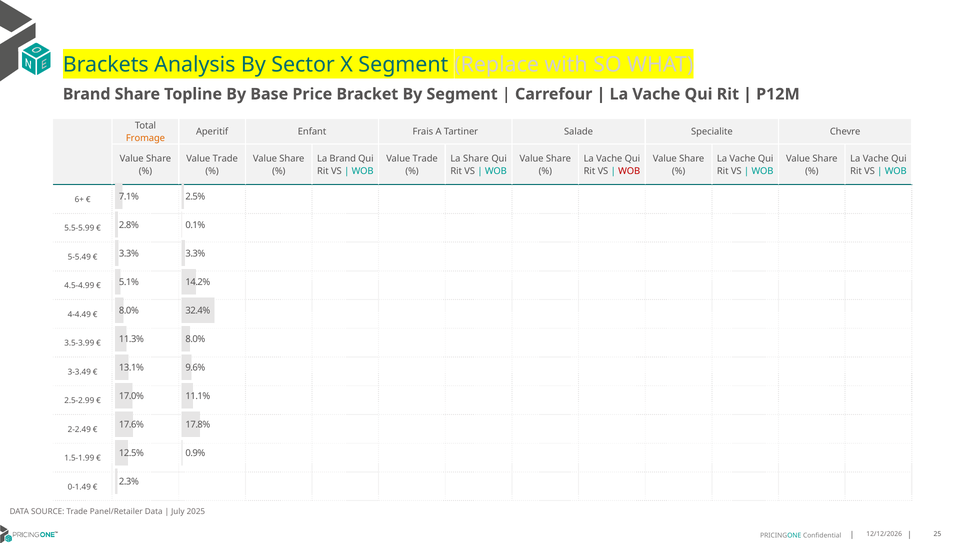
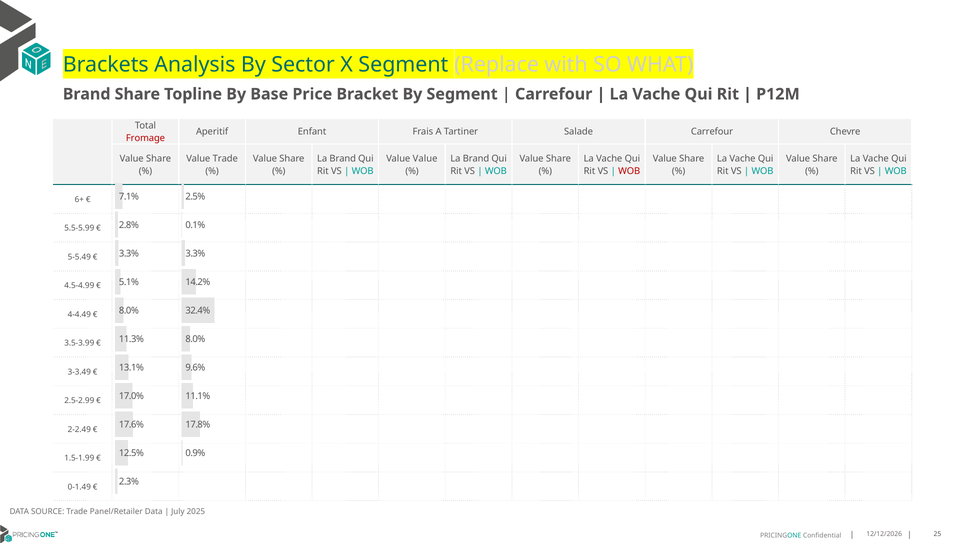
Salade Specialite: Specialite -> Carrefour
Fromage colour: orange -> red
Trade at (425, 158): Trade -> Value
Share at (476, 158): Share -> Brand
